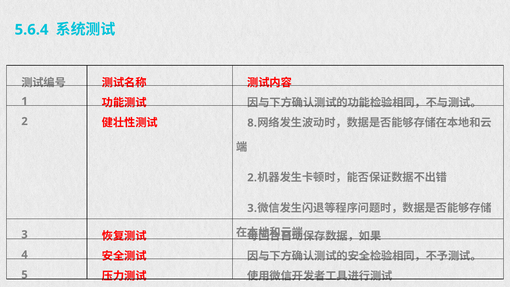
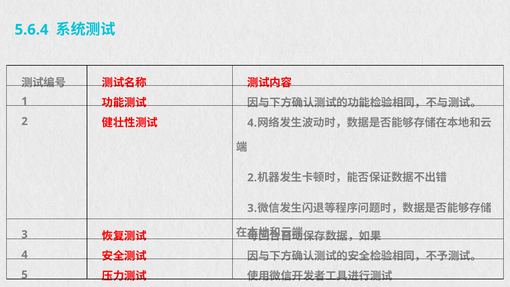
8 at (252, 123): 8 -> 4
